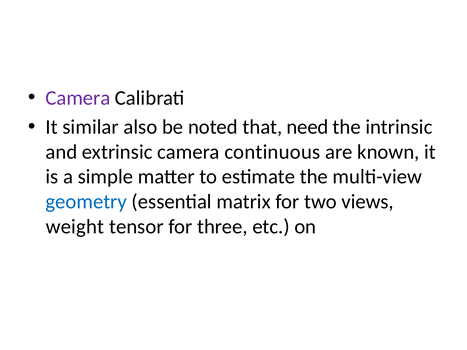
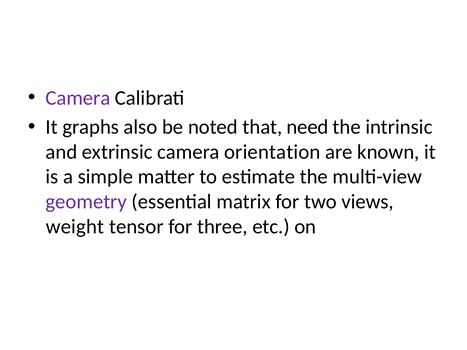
similar: similar -> graphs
continuous: continuous -> orientation
geometry colour: blue -> purple
